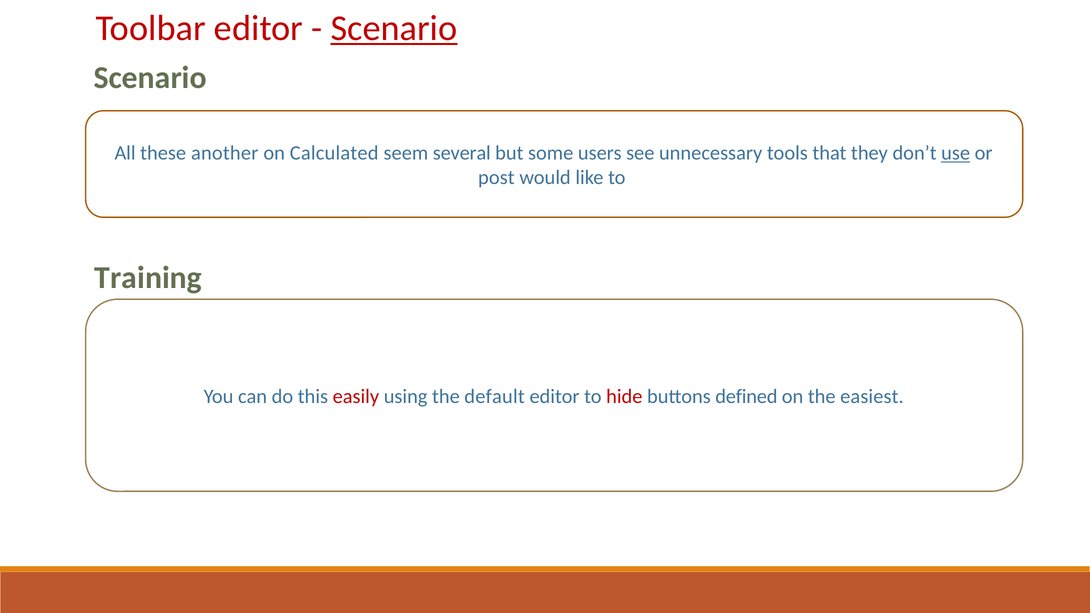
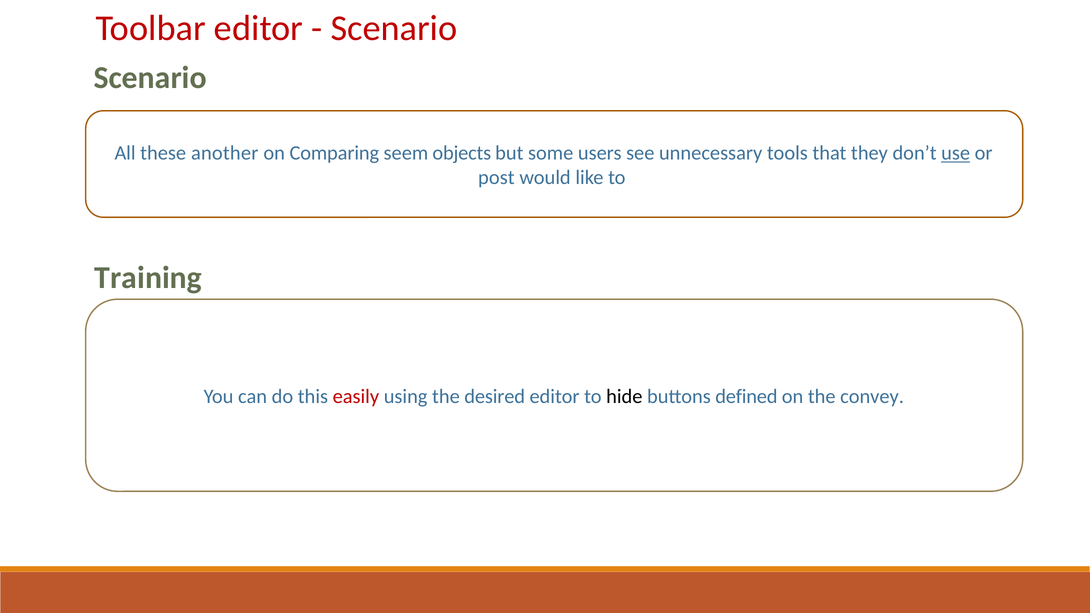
Scenario at (394, 28) underline: present -> none
Calculated: Calculated -> Comparing
several: several -> objects
default: default -> desired
hide colour: red -> black
easiest: easiest -> convey
